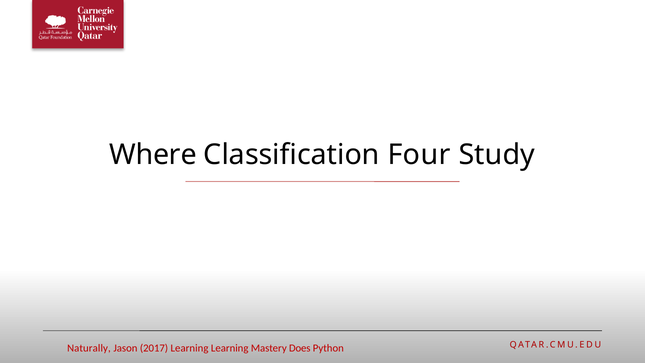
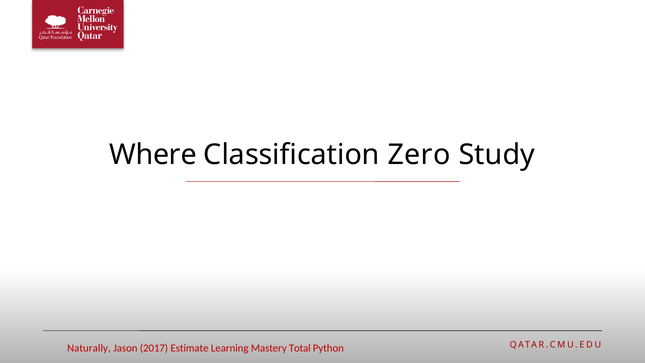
Four: Four -> Zero
2017 Learning: Learning -> Estimate
Does: Does -> Total
